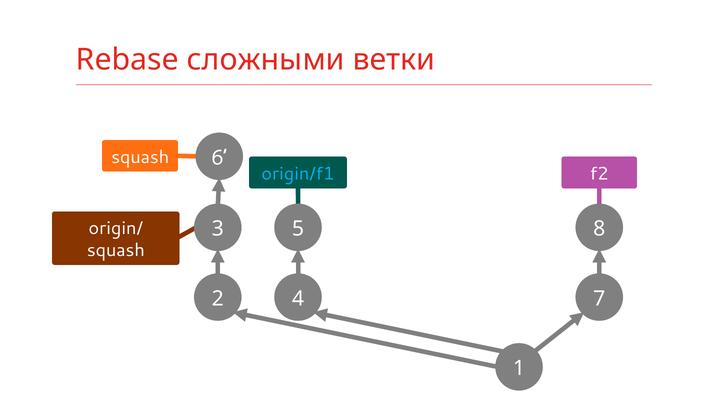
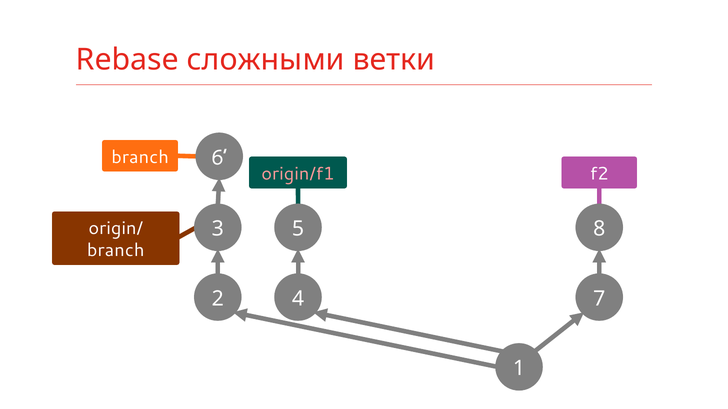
squash at (140, 157): squash -> branch
origin/f1 colour: light blue -> pink
squash at (116, 251): squash -> branch
